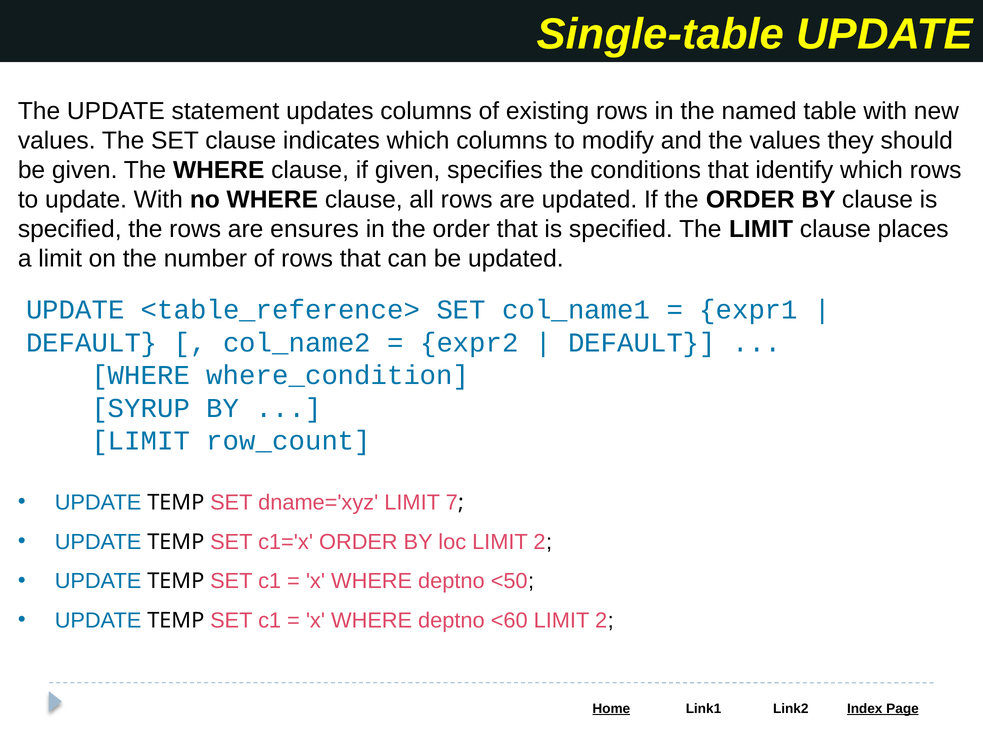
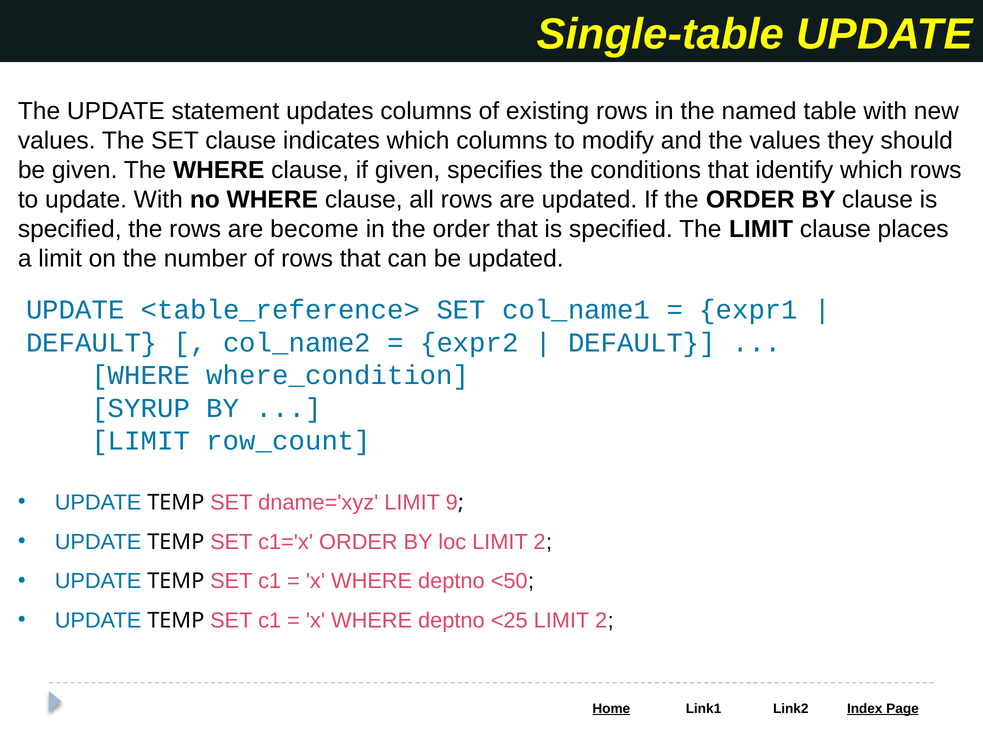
ensures: ensures -> become
7: 7 -> 9
<60: <60 -> <25
